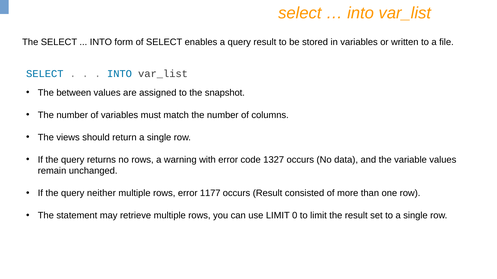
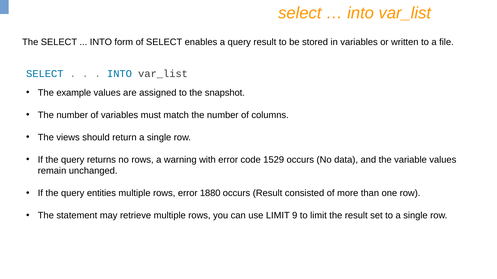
between: between -> example
1327: 1327 -> 1529
neither: neither -> entities
1177: 1177 -> 1880
0: 0 -> 9
